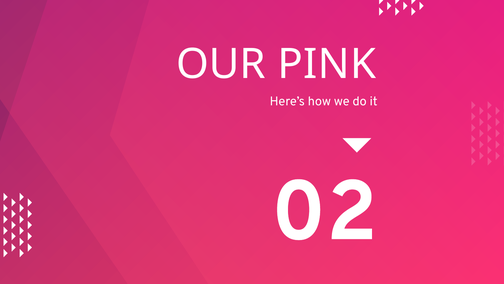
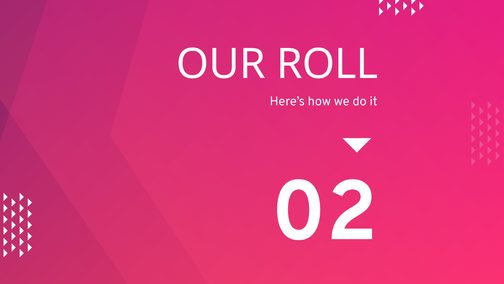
PINK: PINK -> ROLL
